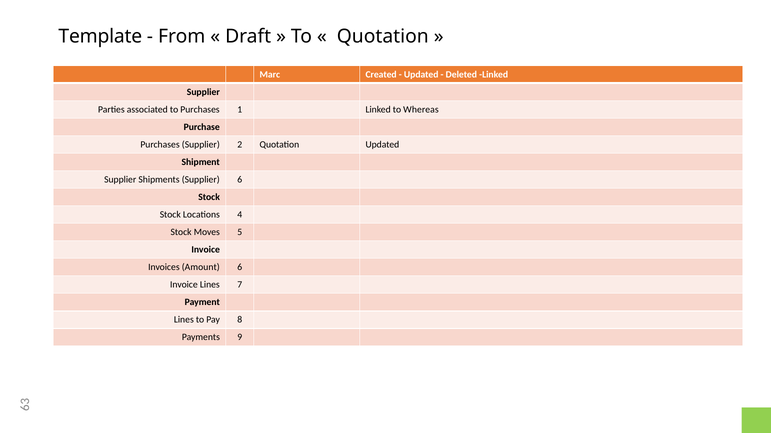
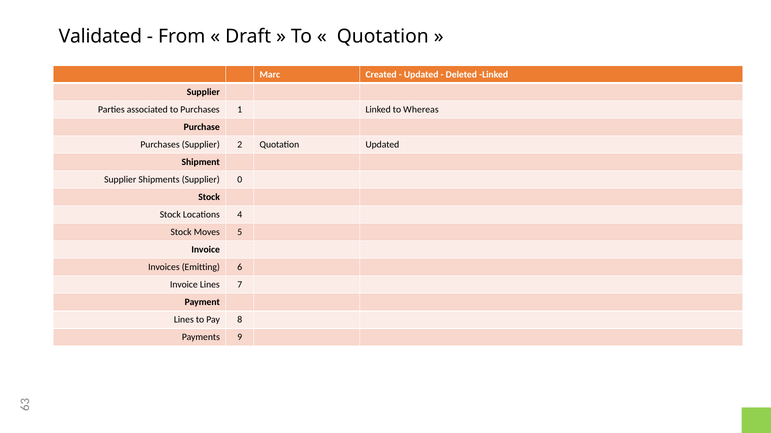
Template: Template -> Validated
Supplier 6: 6 -> 0
Amount: Amount -> Emitting
